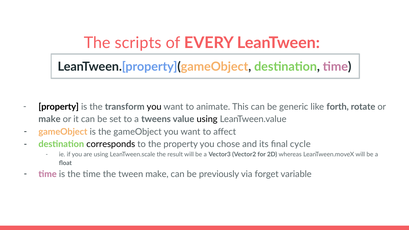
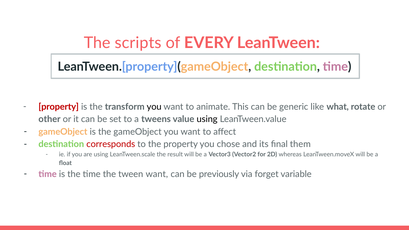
property at (59, 107) colour: black -> red
forth: forth -> what
make at (50, 119): make -> other
corresponds colour: black -> red
cycle: cycle -> them
tween make: make -> want
